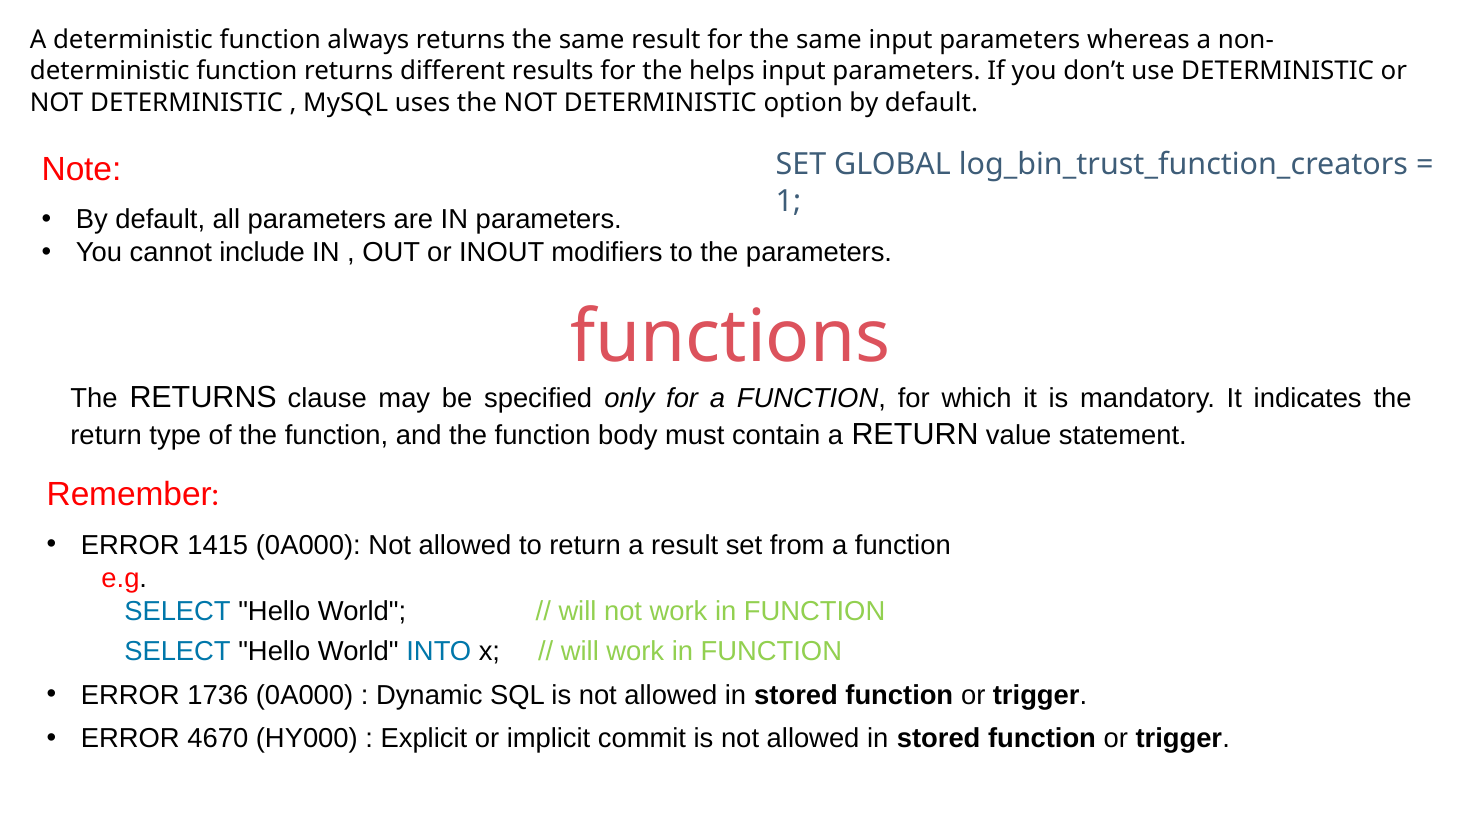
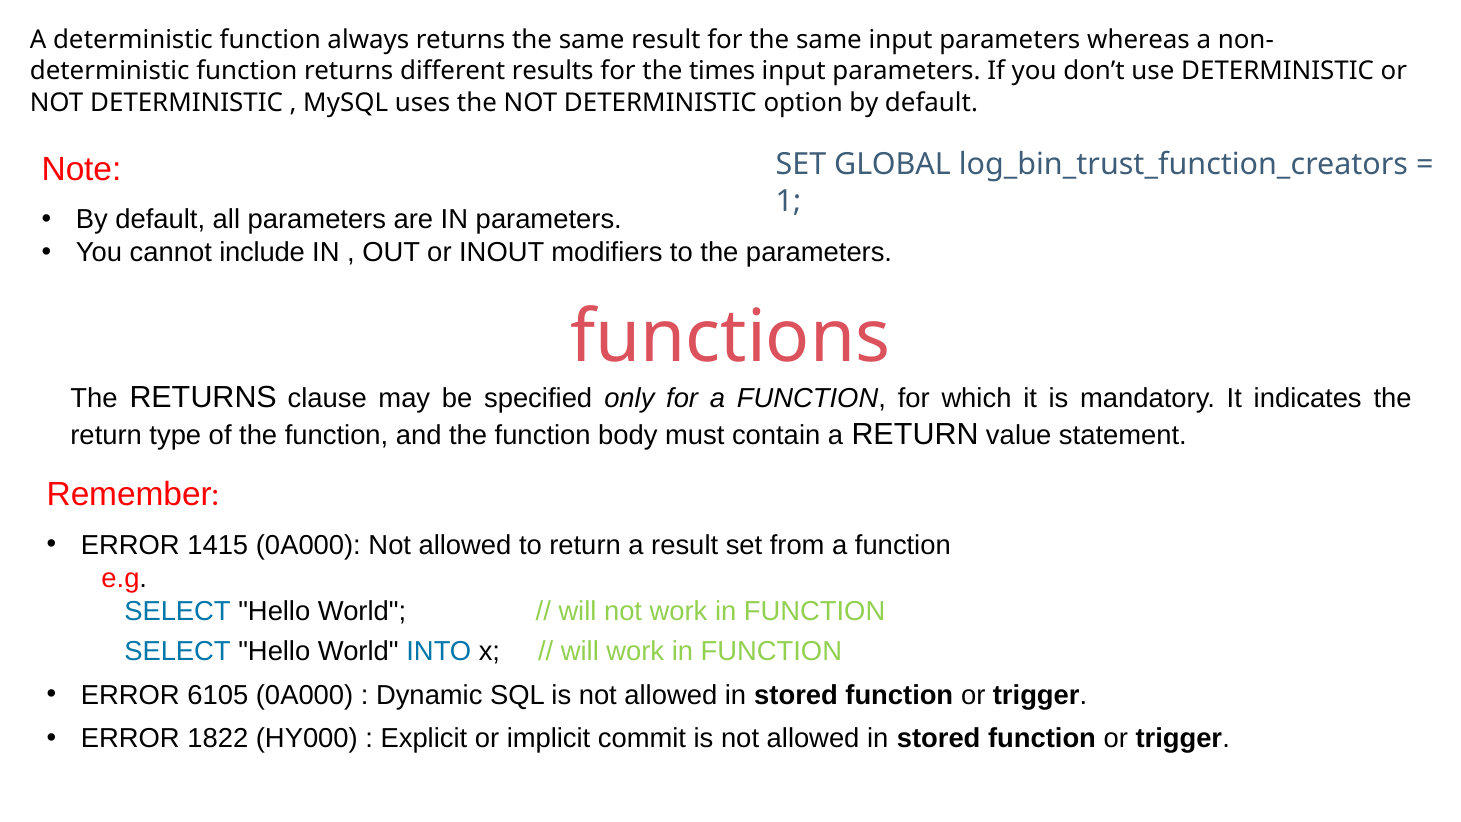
helps: helps -> times
1736: 1736 -> 6105
4670: 4670 -> 1822
